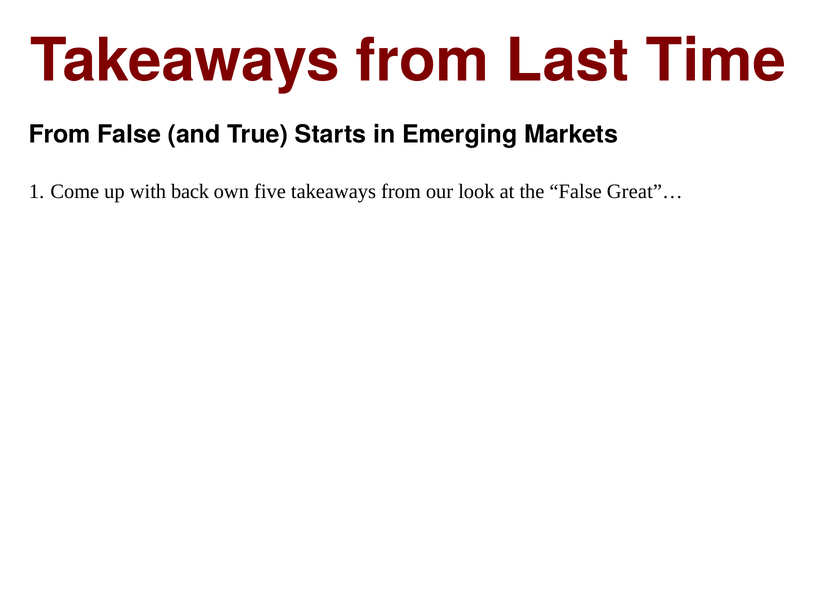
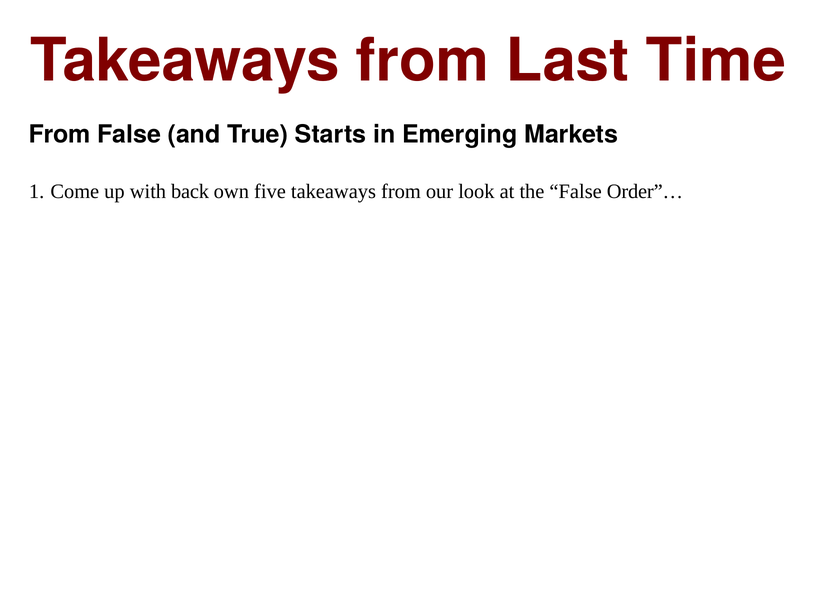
Great”…: Great”… -> Order”…
